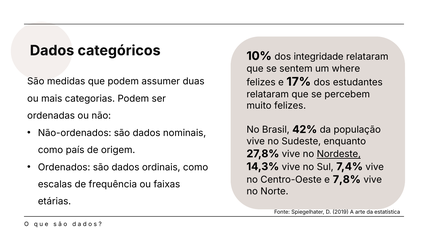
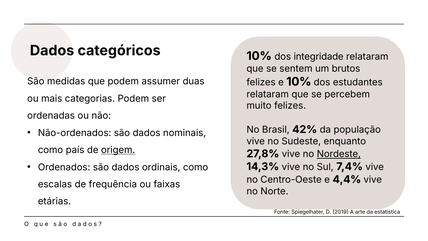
where: where -> brutos
e 17%: 17% -> 10%
origem underline: none -> present
7,8%: 7,8% -> 4,4%
